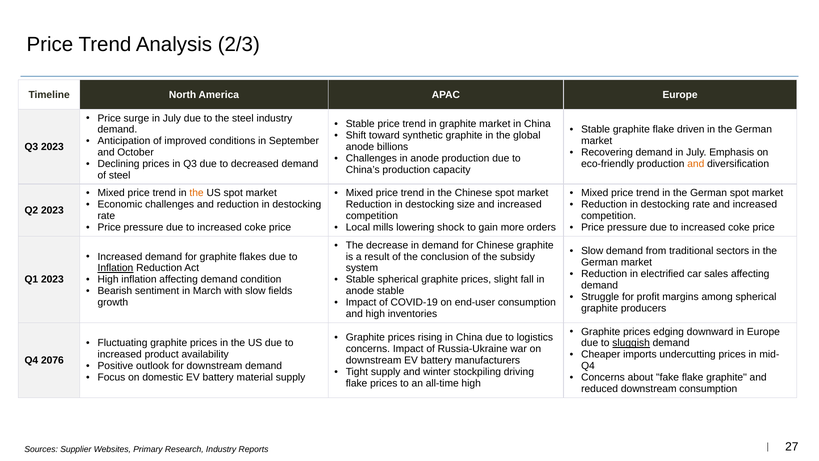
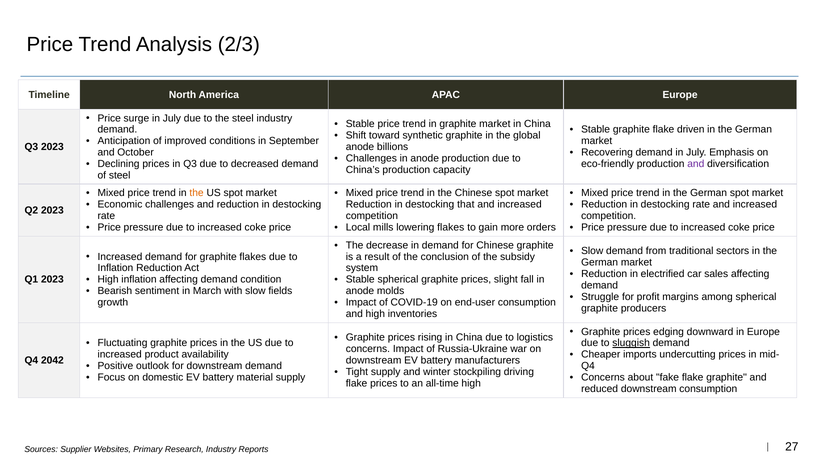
and at (696, 164) colour: orange -> purple
size: size -> that
lowering shock: shock -> flakes
Inflation at (115, 268) underline: present -> none
anode stable: stable -> molds
2076: 2076 -> 2042
